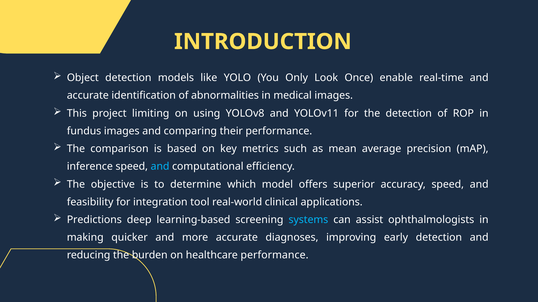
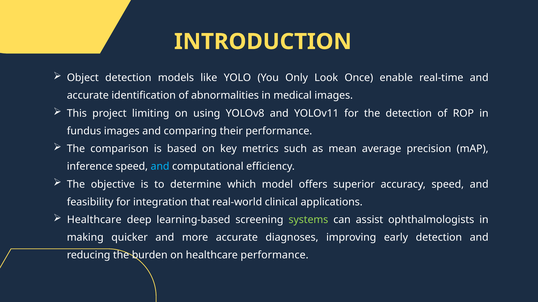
tool: tool -> that
Predictions at (94, 220): Predictions -> Healthcare
systems colour: light blue -> light green
